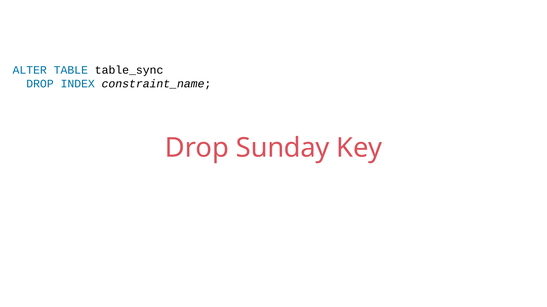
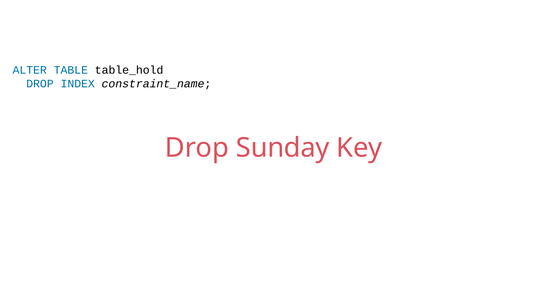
table_sync: table_sync -> table_hold
